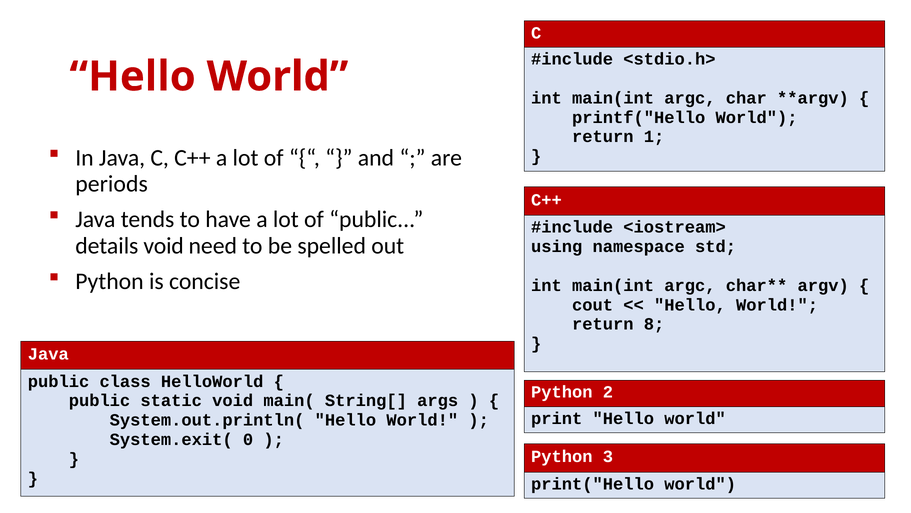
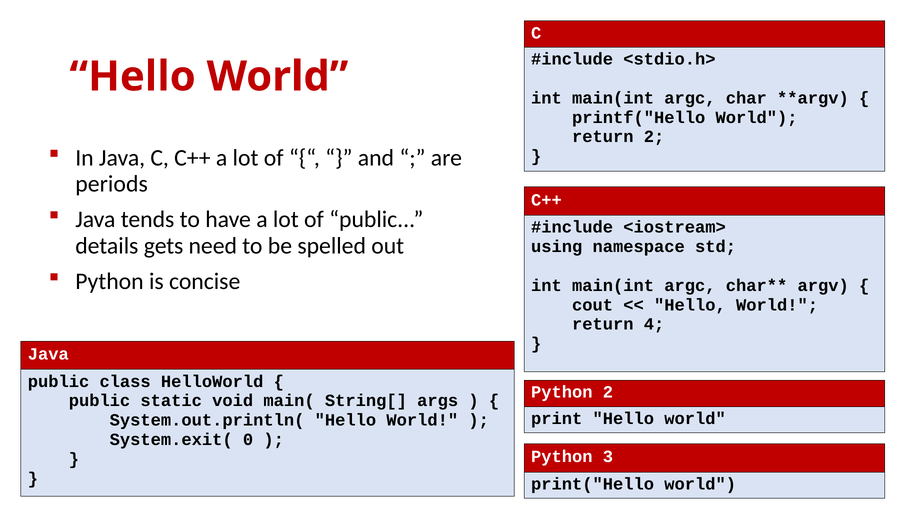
return 1: 1 -> 2
details void: void -> gets
8: 8 -> 4
